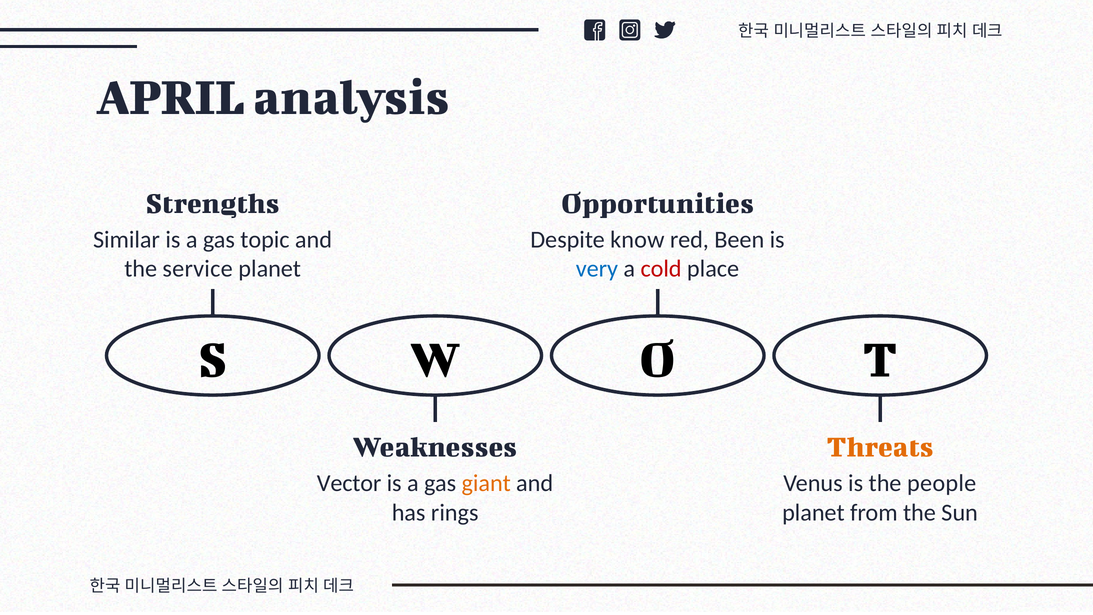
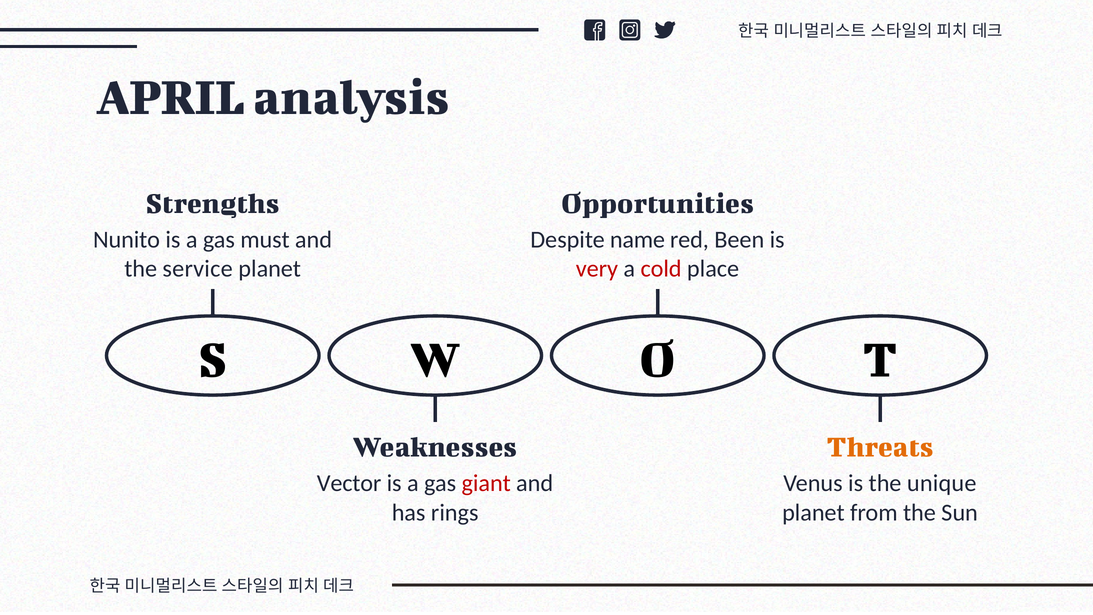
Similar: Similar -> Nunito
topic: topic -> must
know: know -> name
very colour: blue -> red
giant colour: orange -> red
people: people -> unique
